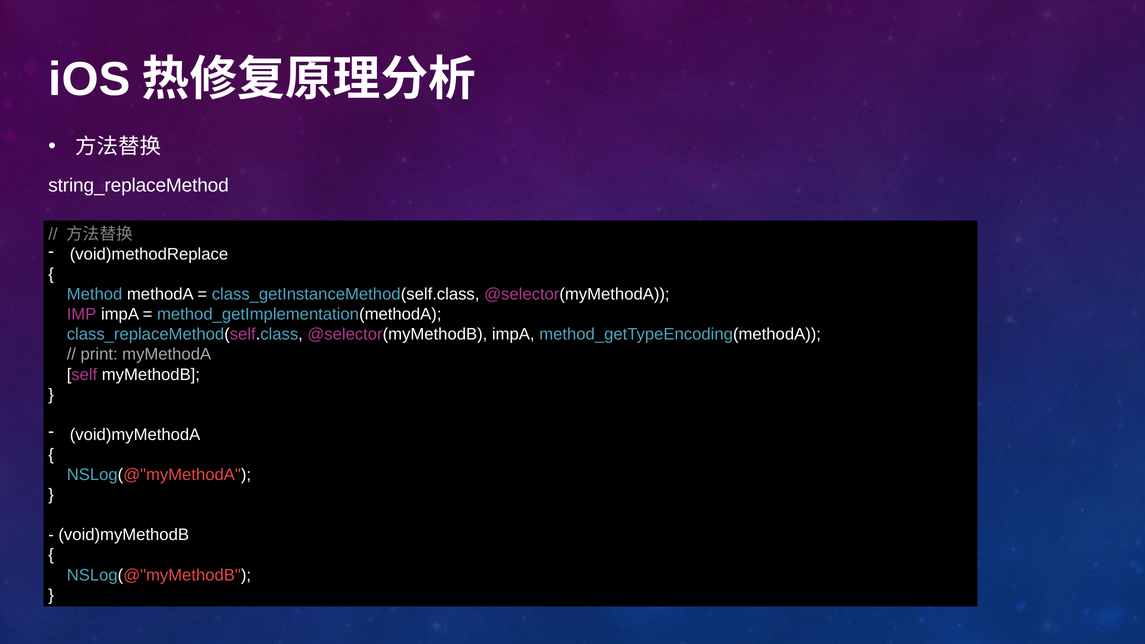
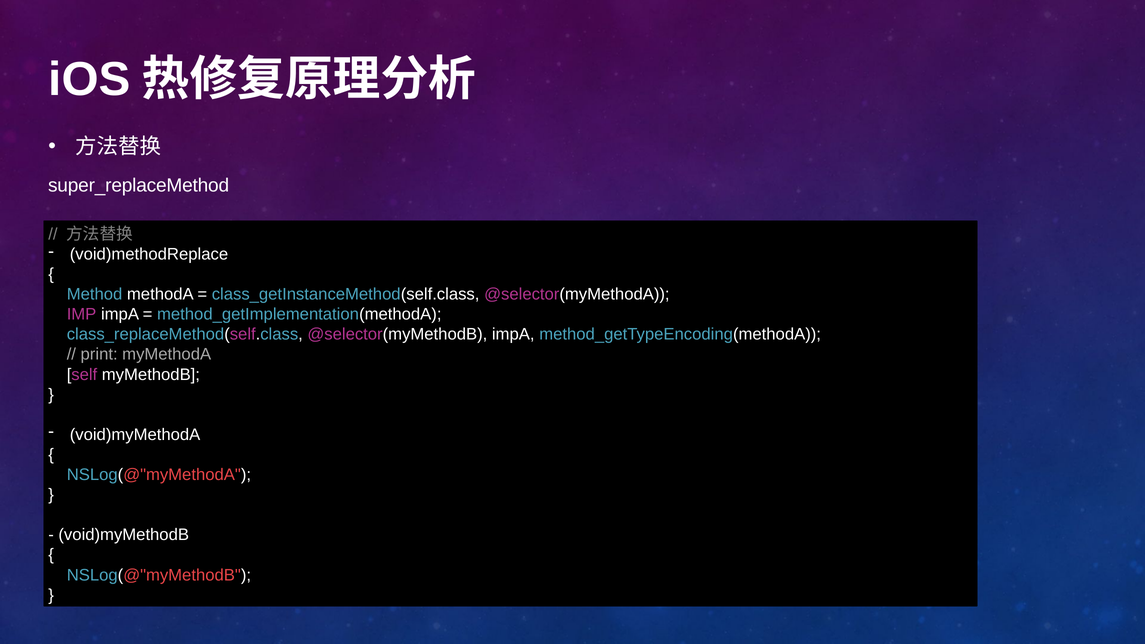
string_replaceMethod: string_replaceMethod -> super_replaceMethod
